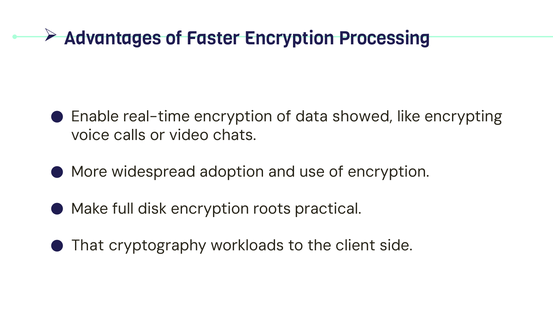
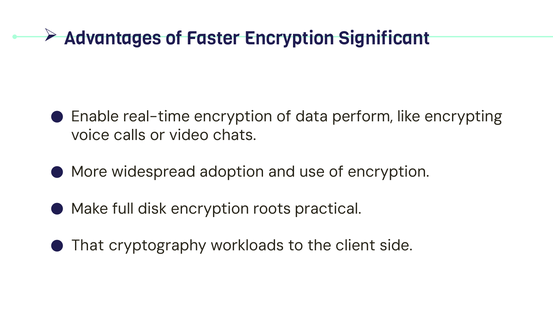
Processing: Processing -> Significant
showed: showed -> perform
